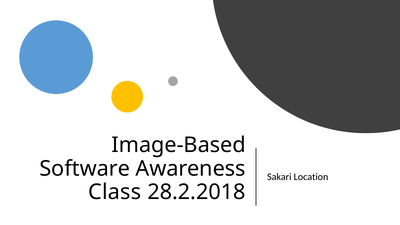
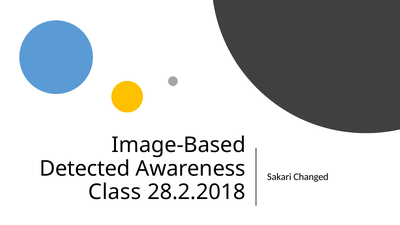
Software: Software -> Detected
Location: Location -> Changed
